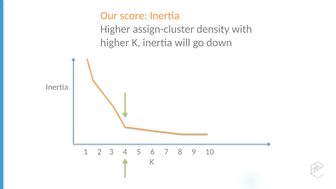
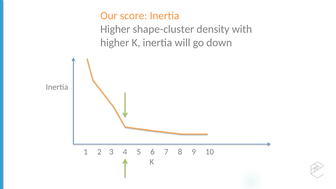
assign-cluster: assign-cluster -> shape-cluster
